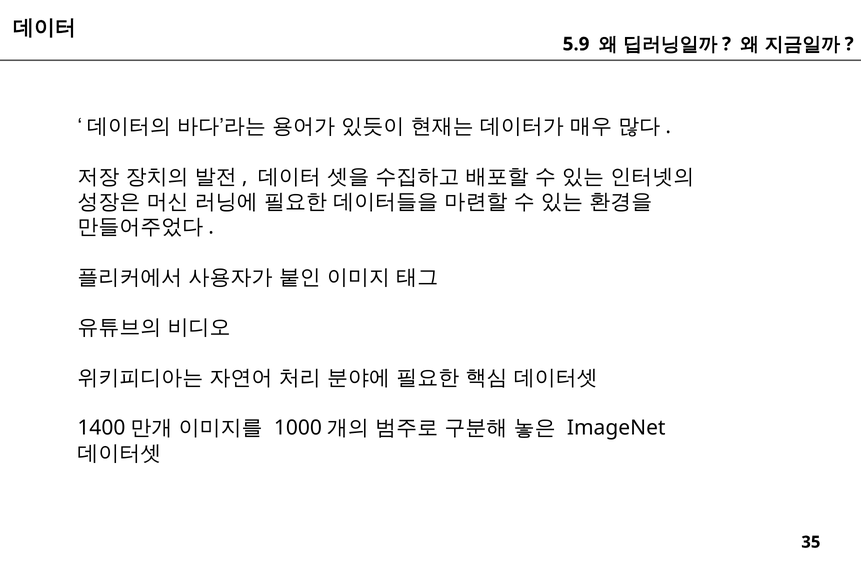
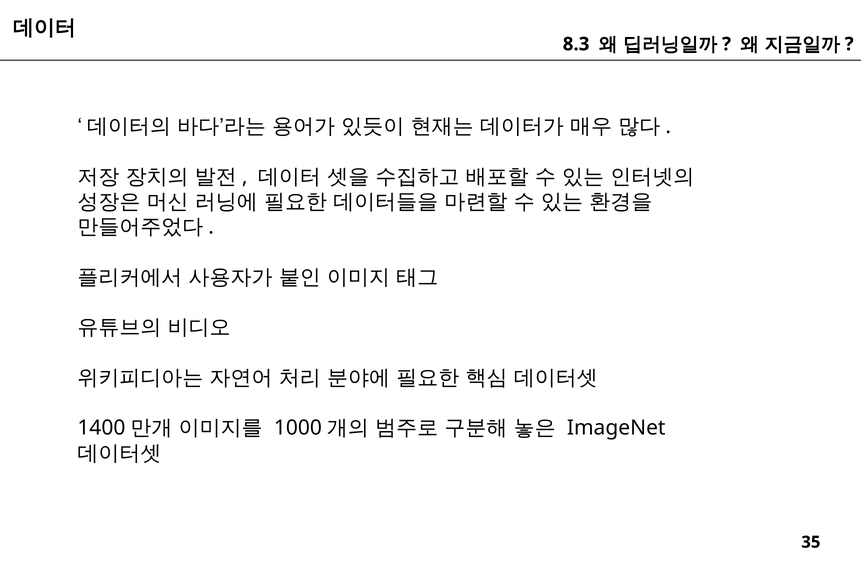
5.9: 5.9 -> 8.3
